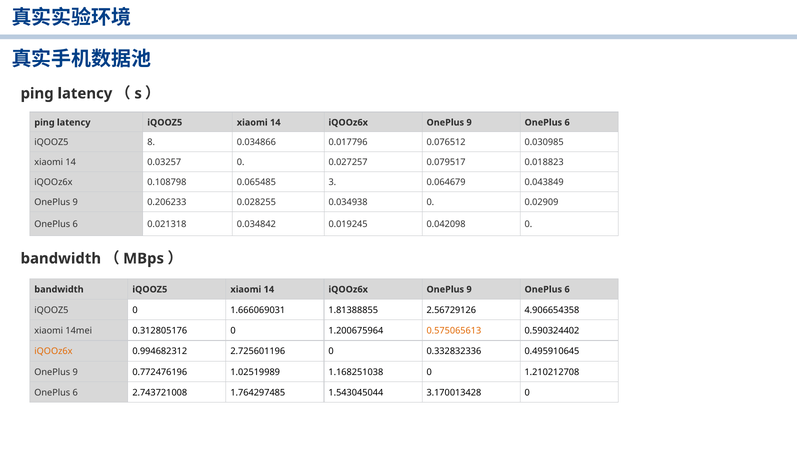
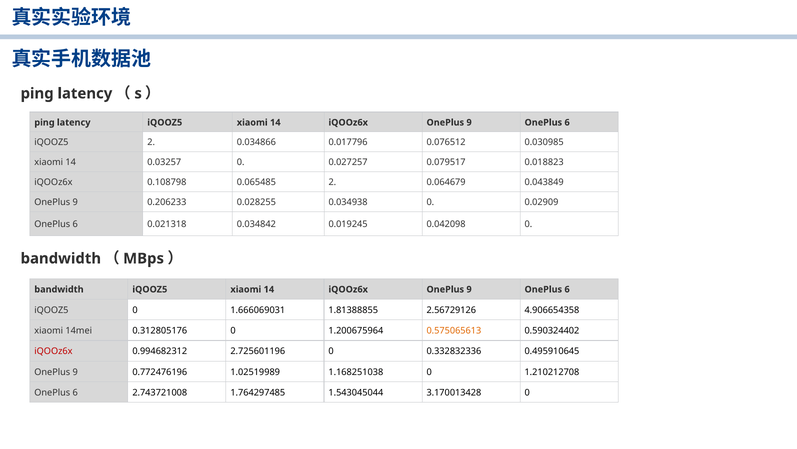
iQOOZ5 8: 8 -> 2
0.065485 3: 3 -> 2
iQOOz6x at (53, 351) colour: orange -> red
